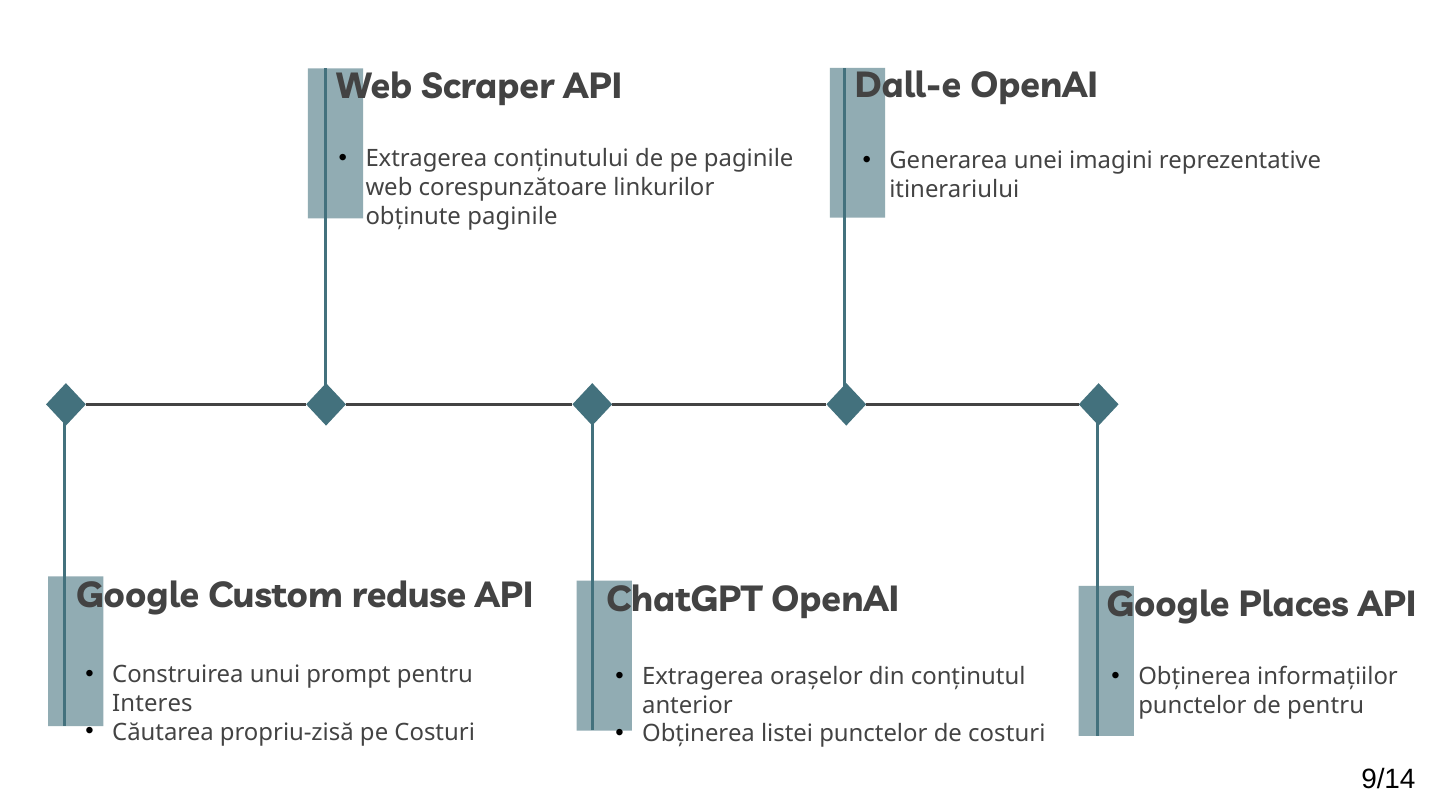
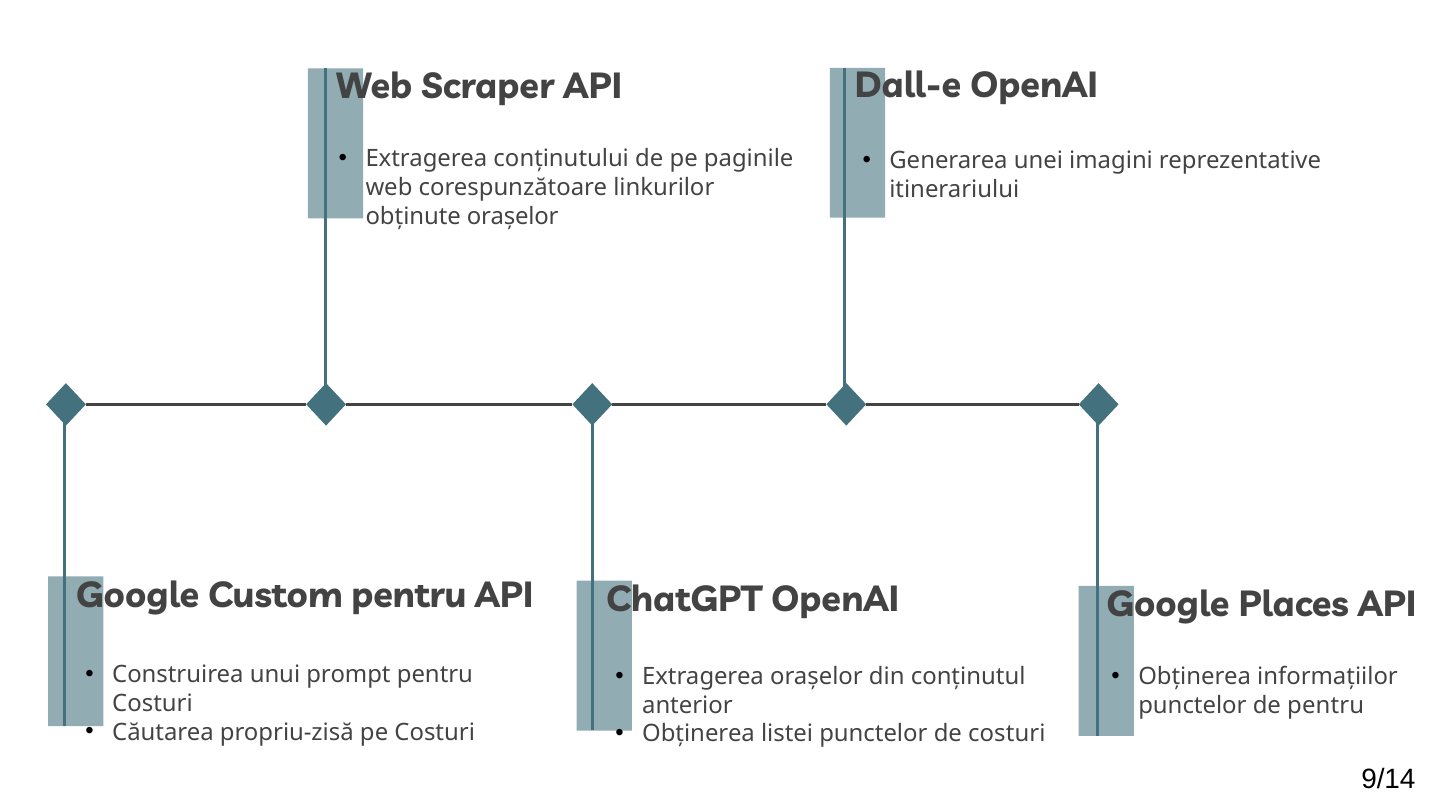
obținute paginile: paginile -> orașelor
Custom reduse: reduse -> pentru
Interes at (152, 703): Interes -> Costuri
